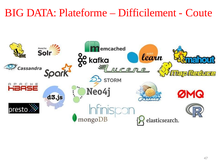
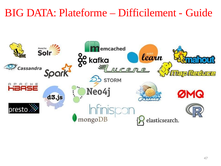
Coute: Coute -> Guide
